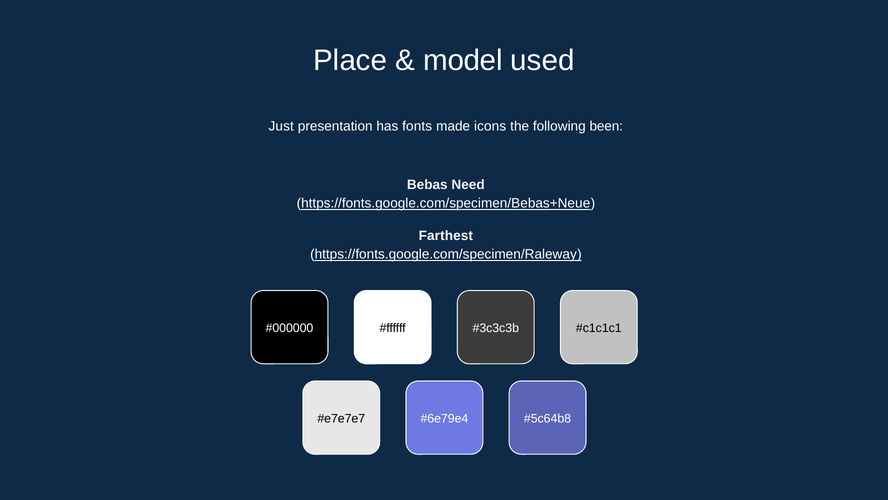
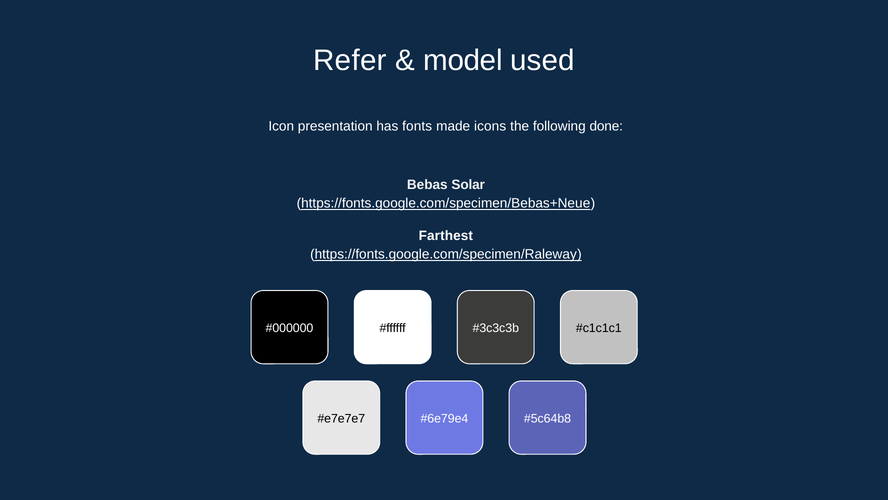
Place: Place -> Refer
Just: Just -> Icon
been: been -> done
Need: Need -> Solar
